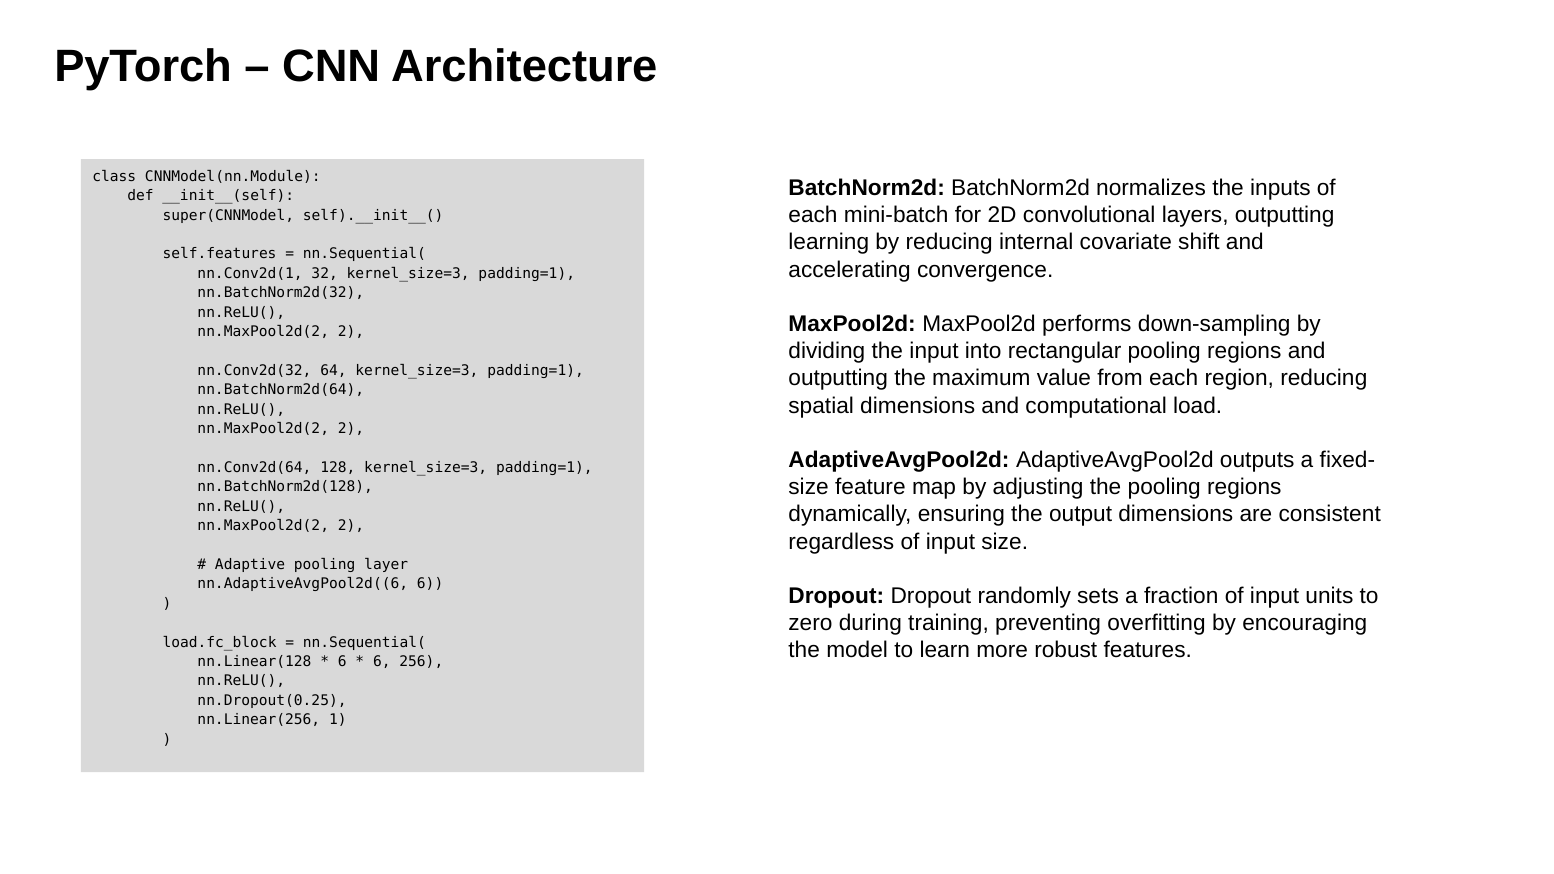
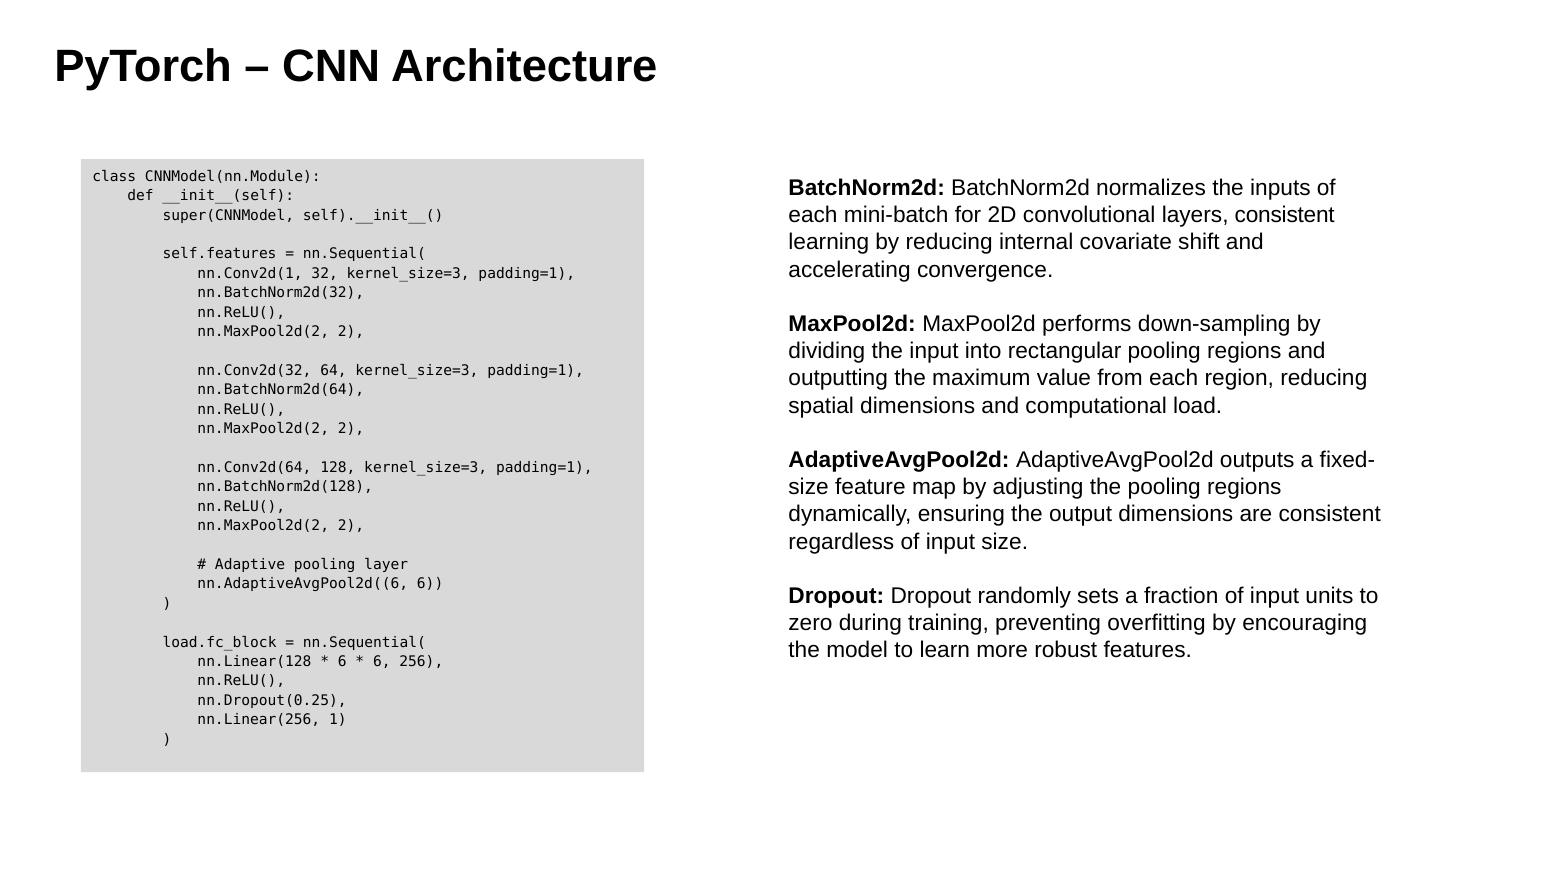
layers outputting: outputting -> consistent
